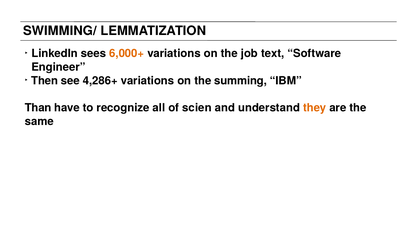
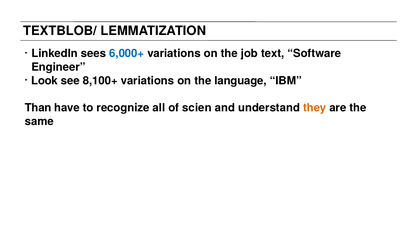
SWIMMING/: SWIMMING/ -> TEXTBLOB/
6,000+ colour: orange -> blue
Then: Then -> Look
4,286+: 4,286+ -> 8,100+
summing: summing -> language
